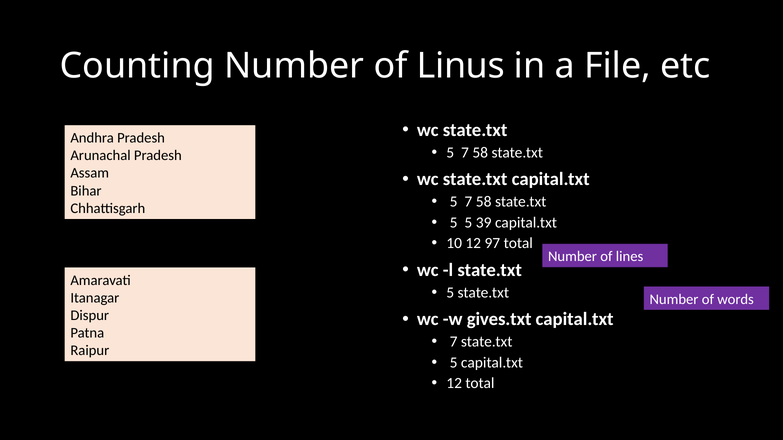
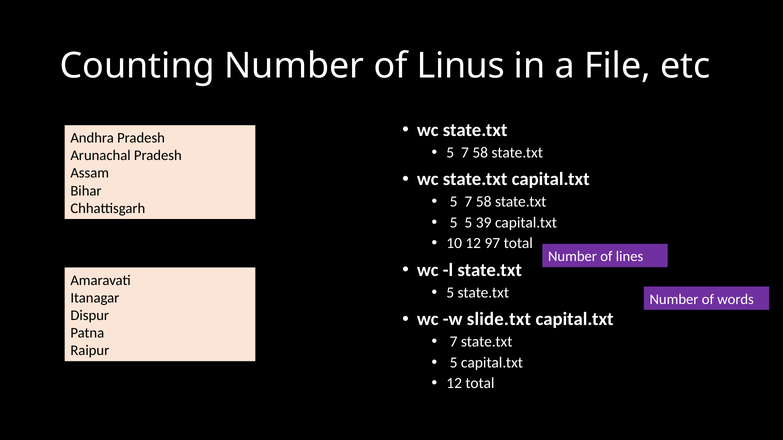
gives.txt: gives.txt -> slide.txt
